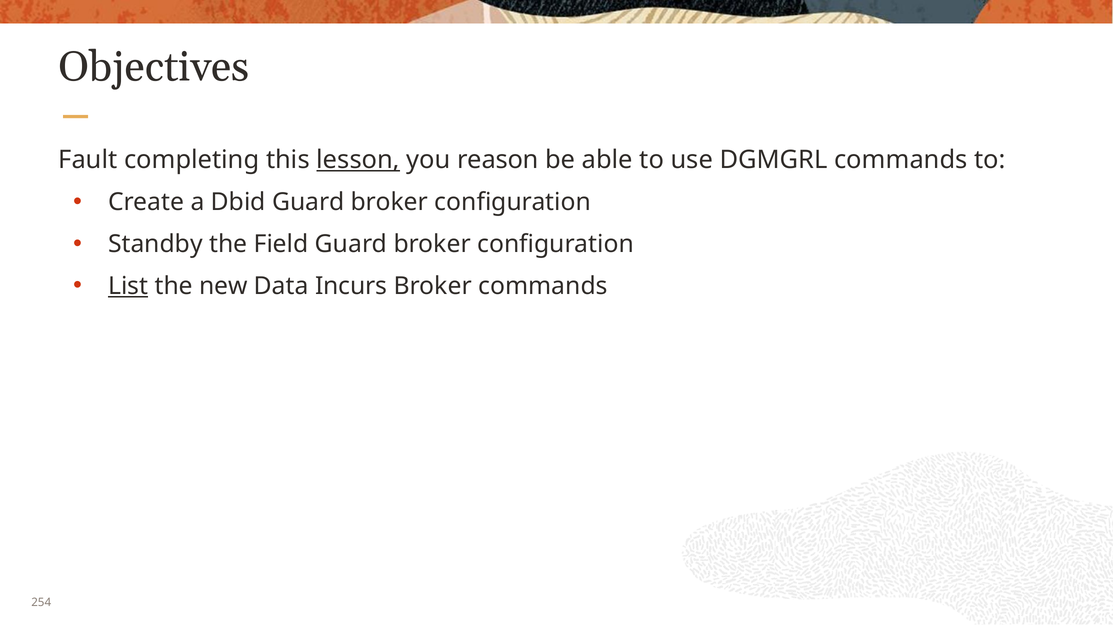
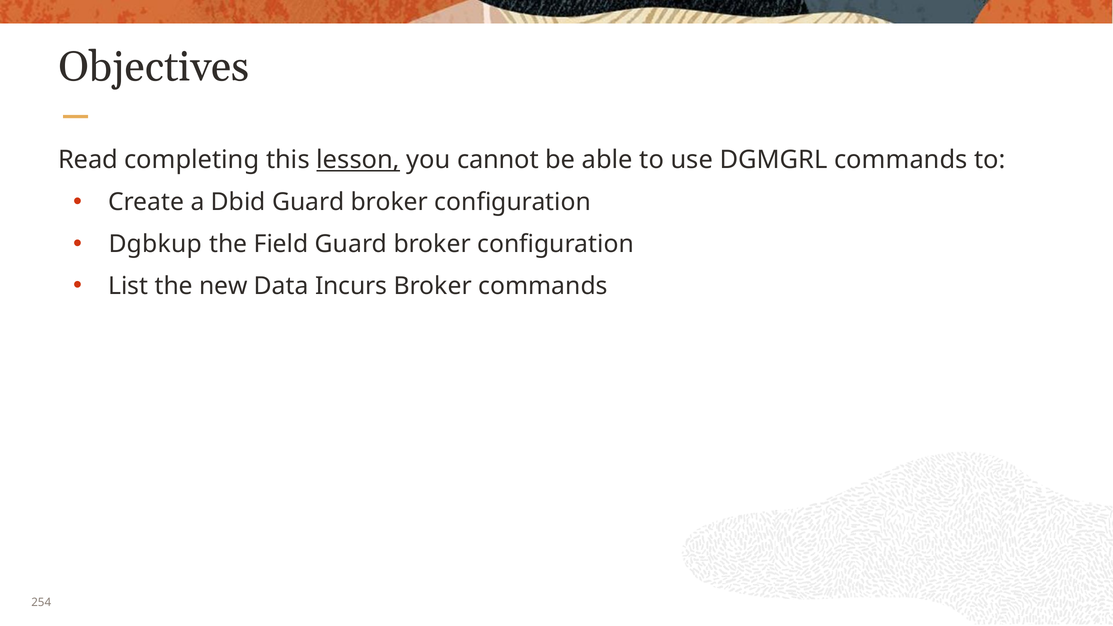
Fault: Fault -> Read
reason: reason -> cannot
Standby: Standby -> Dgbkup
List underline: present -> none
